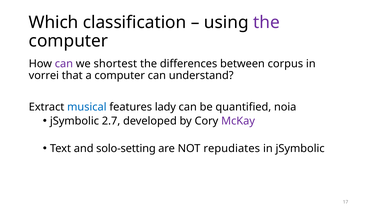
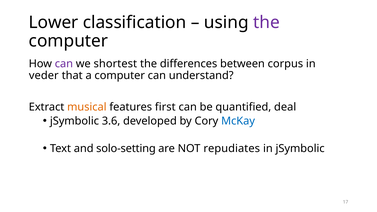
Which: Which -> Lower
vorrei: vorrei -> veder
musical colour: blue -> orange
lady: lady -> first
noia: noia -> deal
2.7: 2.7 -> 3.6
McKay colour: purple -> blue
